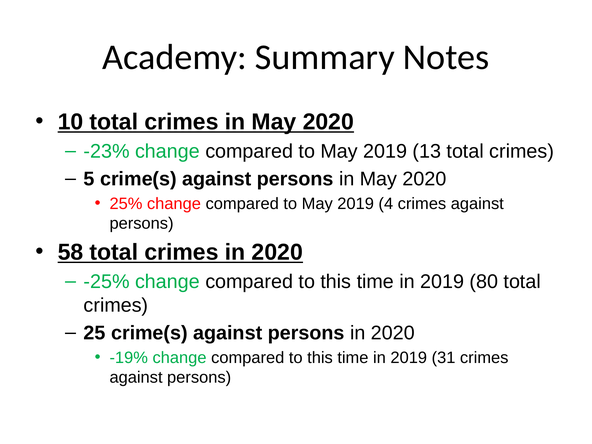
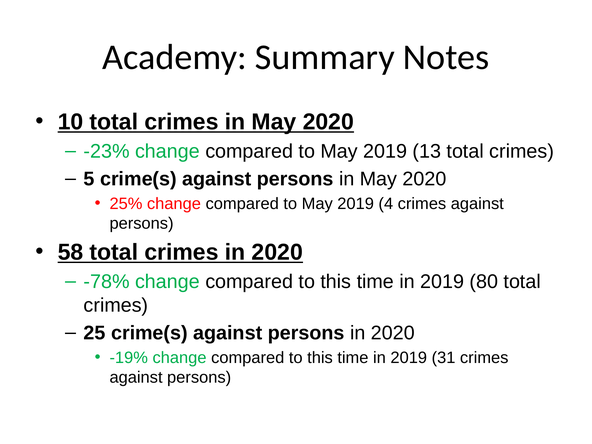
-25%: -25% -> -78%
